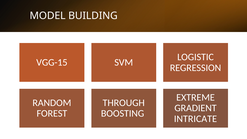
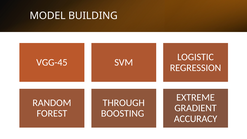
VGG-15: VGG-15 -> VGG-45
INTRICATE: INTRICATE -> ACCURACY
